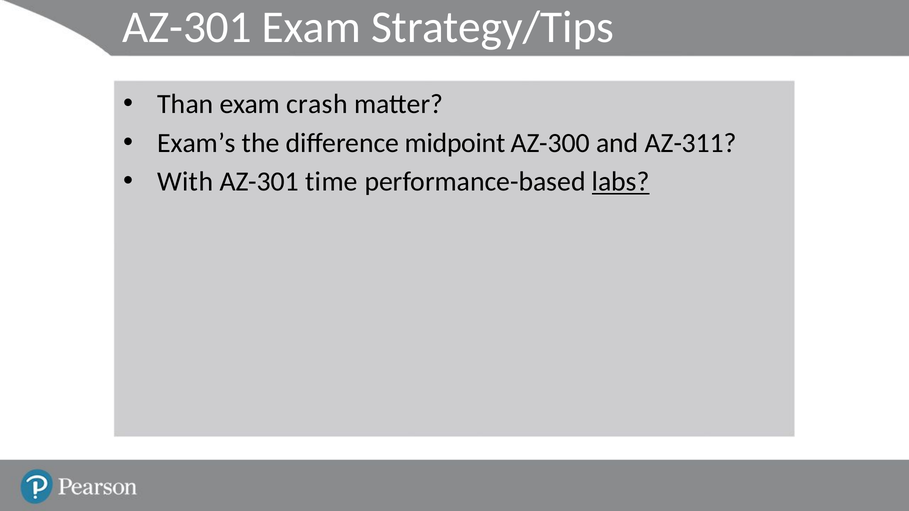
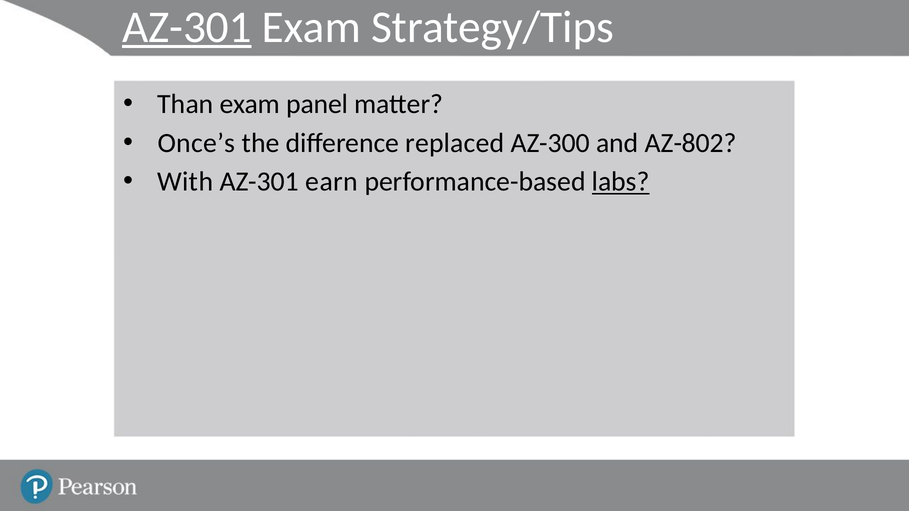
AZ-301 at (187, 27) underline: none -> present
crash: crash -> panel
Exam’s: Exam’s -> Once’s
midpoint: midpoint -> replaced
AZ-311: AZ-311 -> AZ-802
time: time -> earn
